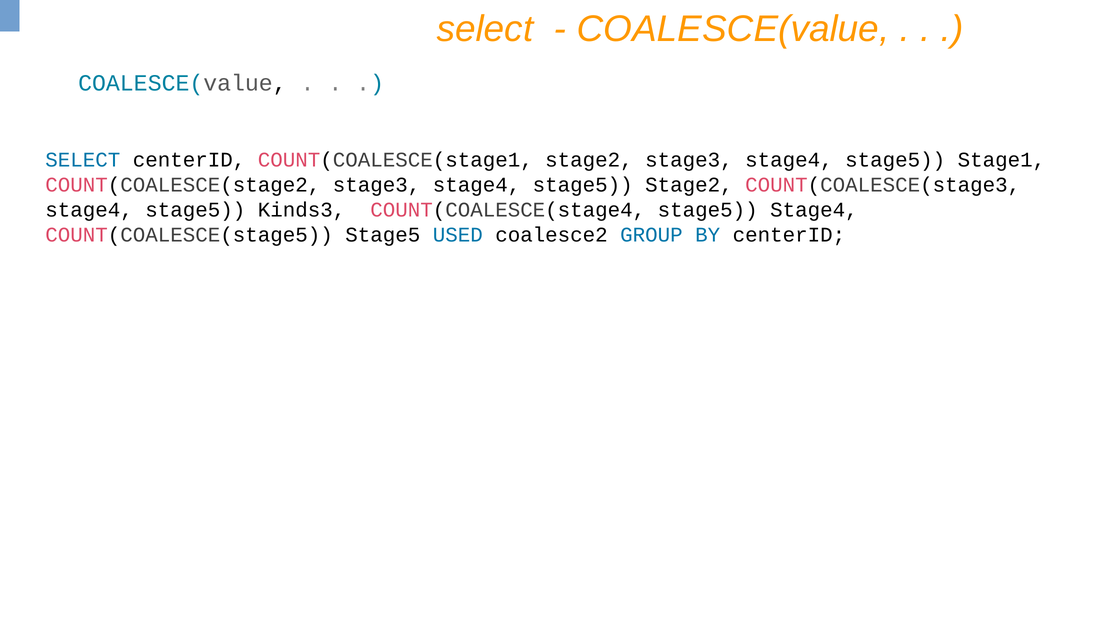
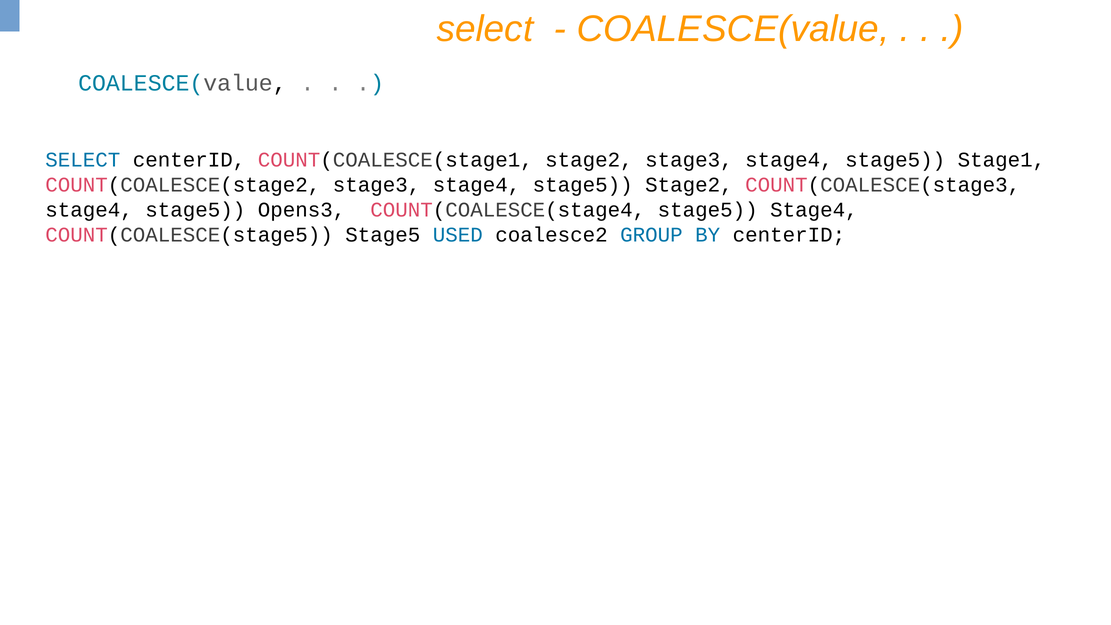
Kinds3: Kinds3 -> Opens3
